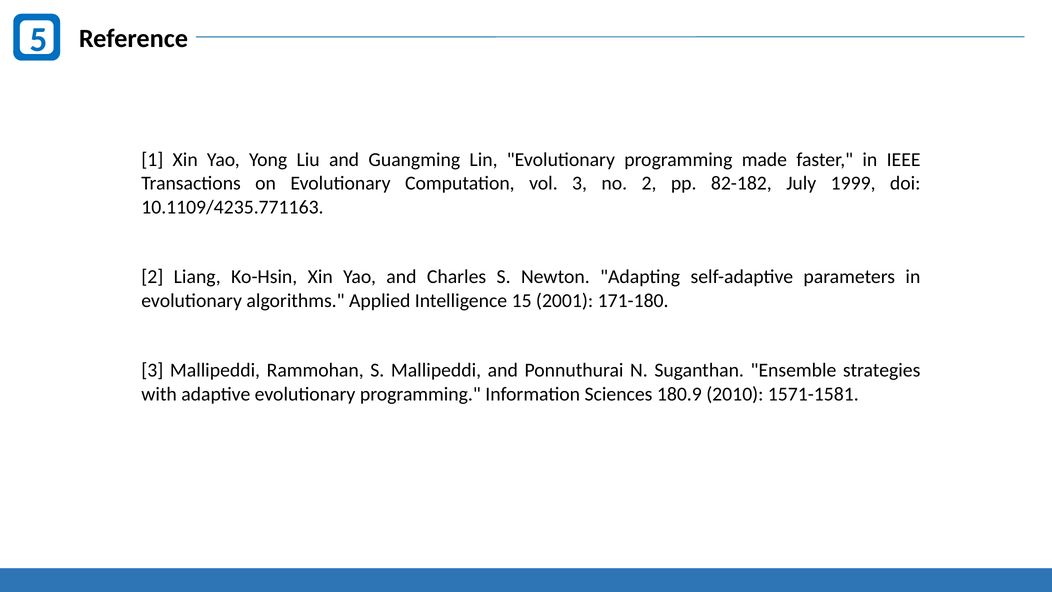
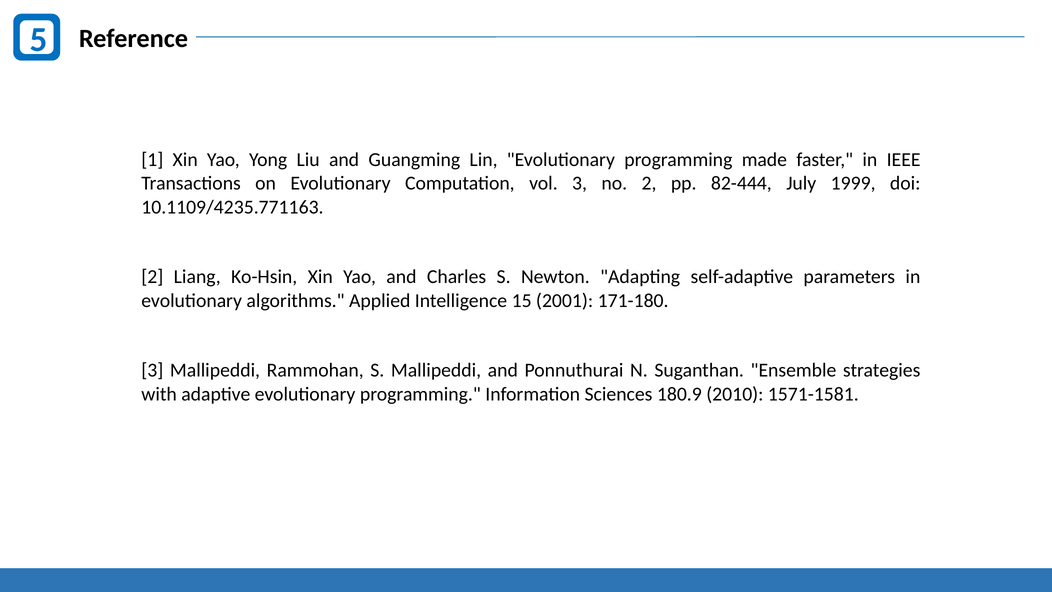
82-182: 82-182 -> 82-444
